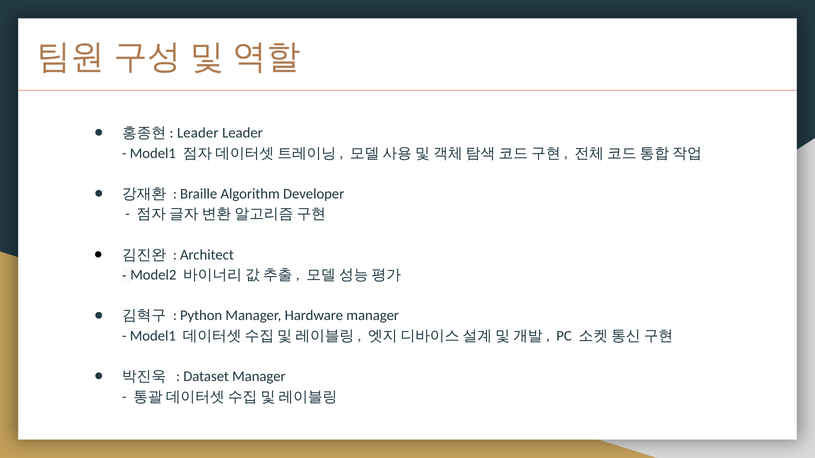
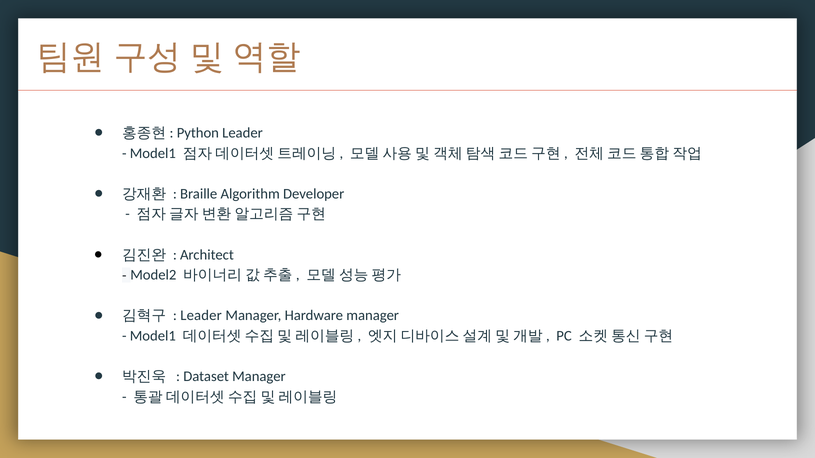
Leader at (198, 133): Leader -> Python
Python at (201, 316): Python -> Leader
